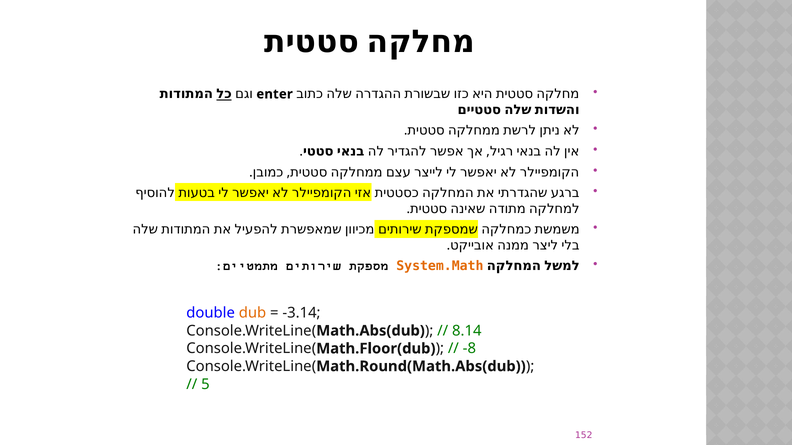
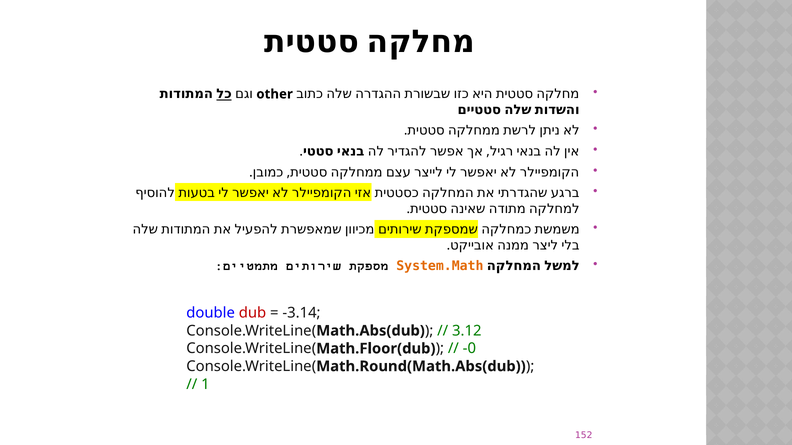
enter: enter -> other
dub colour: orange -> red
8.14: 8.14 -> 3.12
-8: -8 -> -0
5: 5 -> 1
